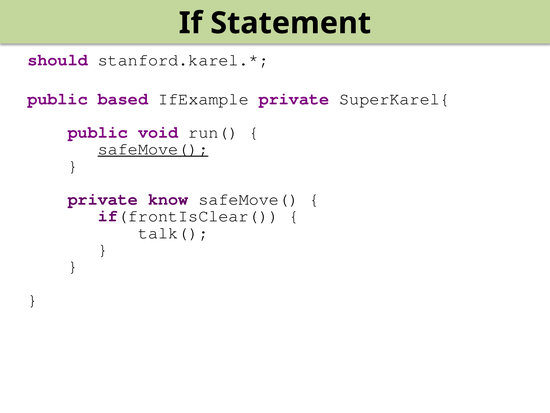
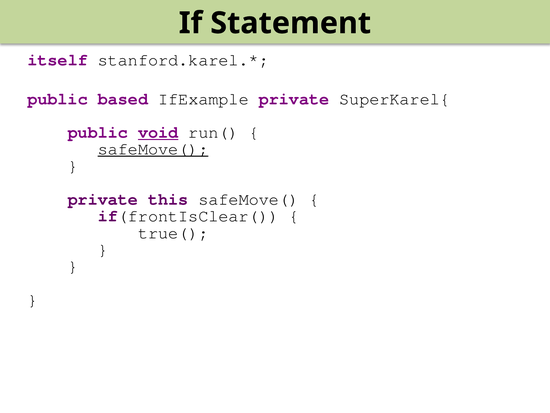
should: should -> itself
void underline: none -> present
know: know -> this
talk(: talk( -> true(
